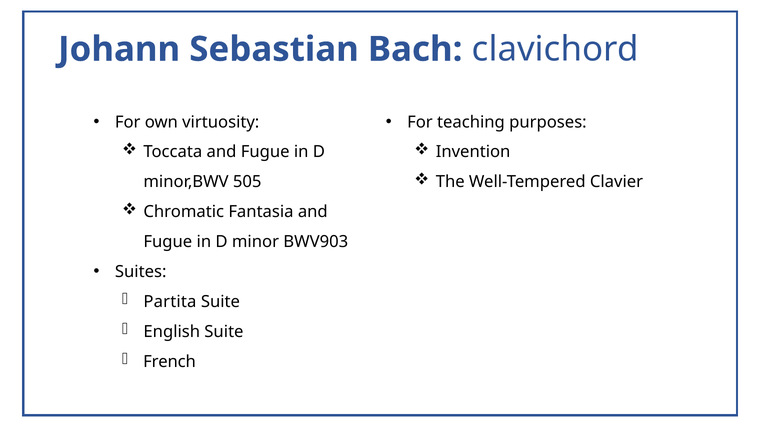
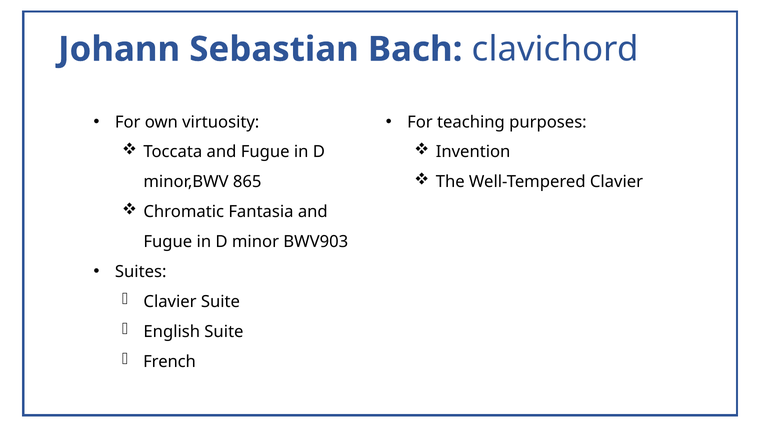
505: 505 -> 865
Partita at (170, 302): Partita -> Clavier
